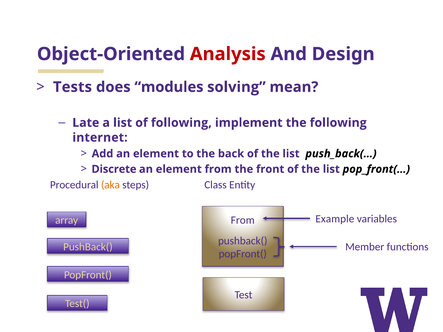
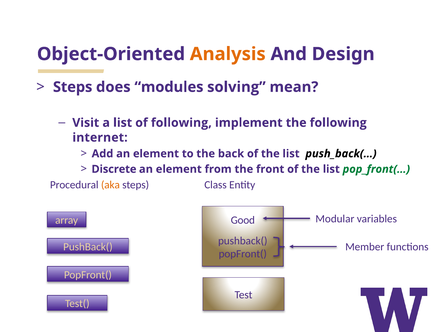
Analysis colour: red -> orange
Tests at (72, 87): Tests -> Steps
Late: Late -> Visit
pop_front(… colour: black -> green
Example: Example -> Modular
From at (243, 220): From -> Good
